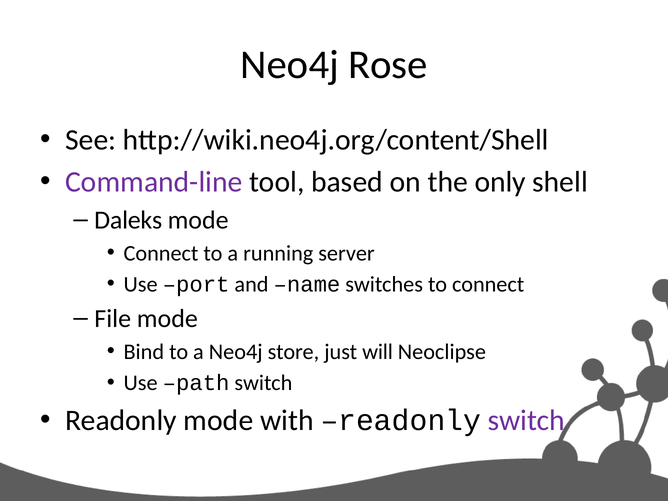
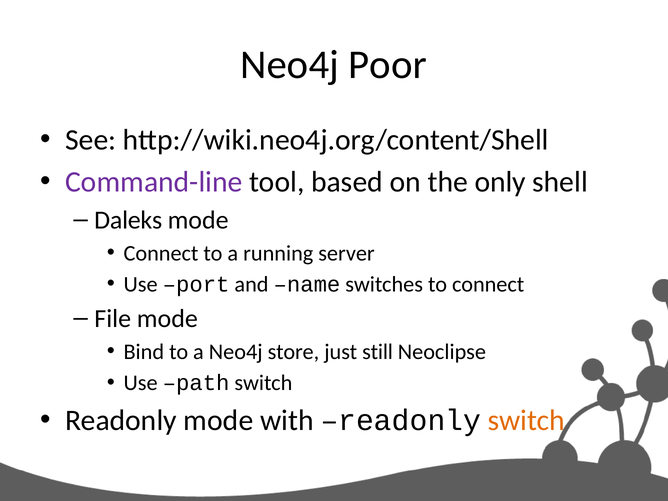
Rose: Rose -> Poor
will: will -> still
switch at (526, 421) colour: purple -> orange
